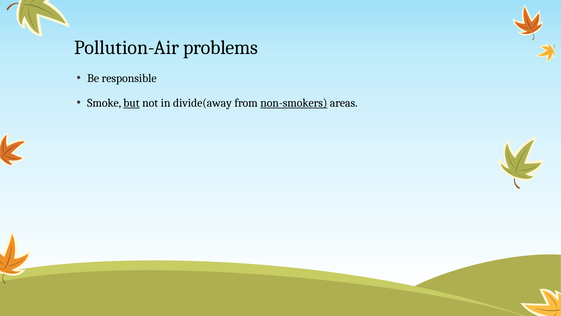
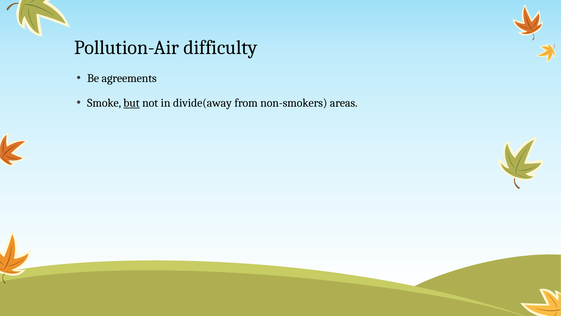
problems: problems -> difficulty
responsible: responsible -> agreements
non-smokers underline: present -> none
